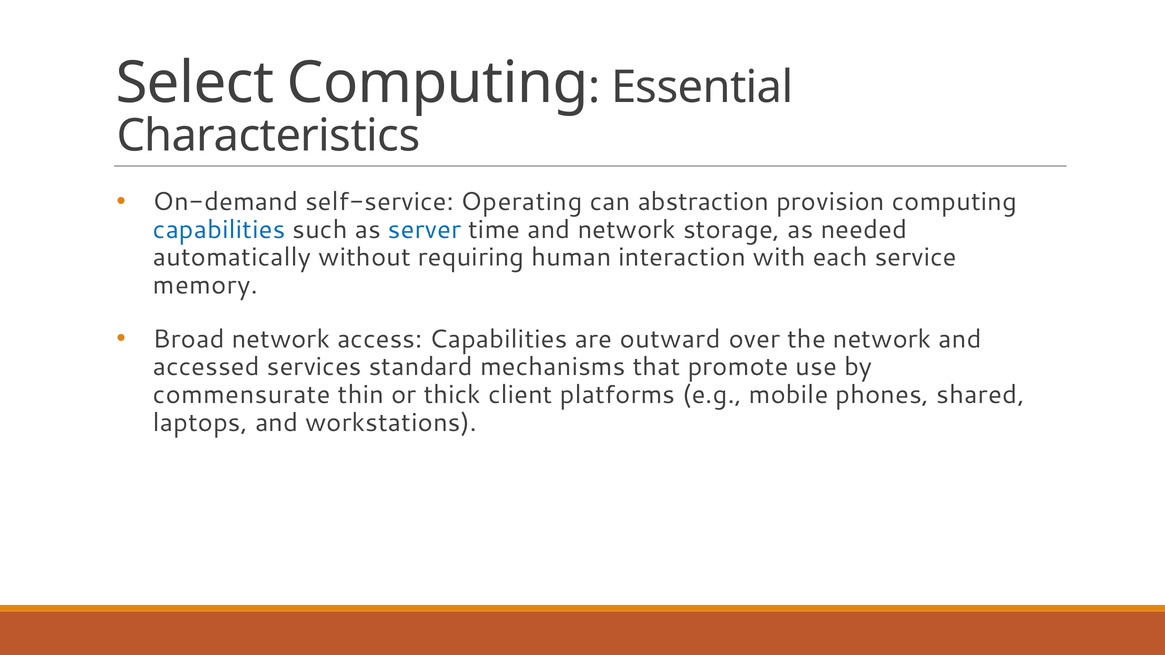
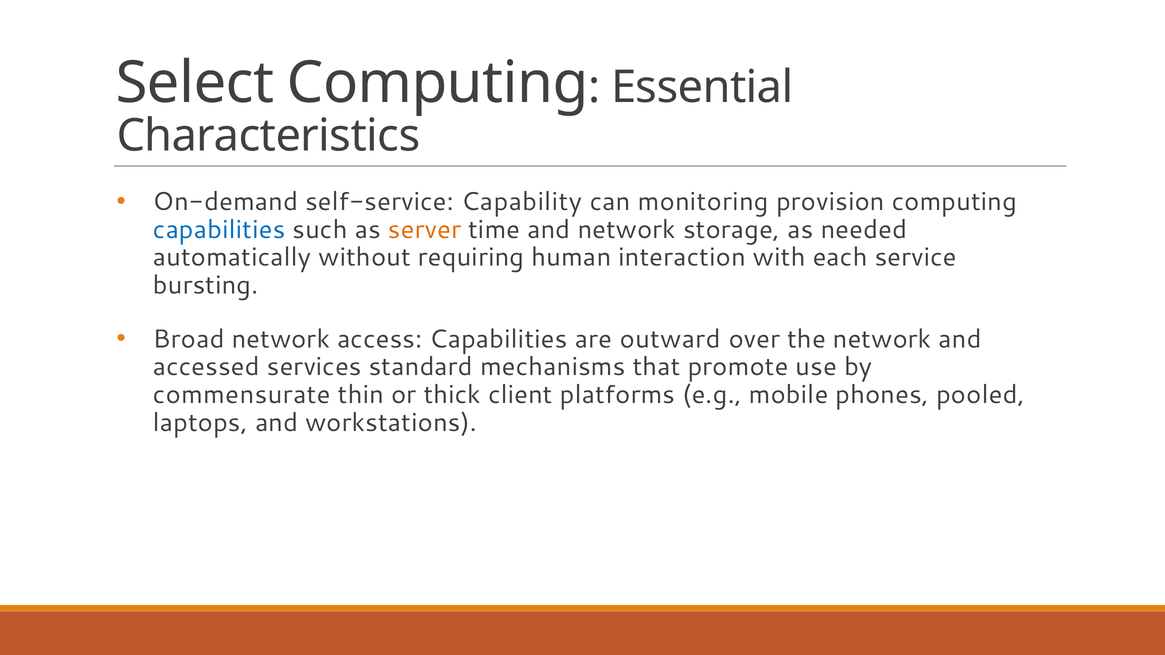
Operating: Operating -> Capability
abstraction: abstraction -> monitoring
server colour: blue -> orange
memory: memory -> bursting
shared: shared -> pooled
